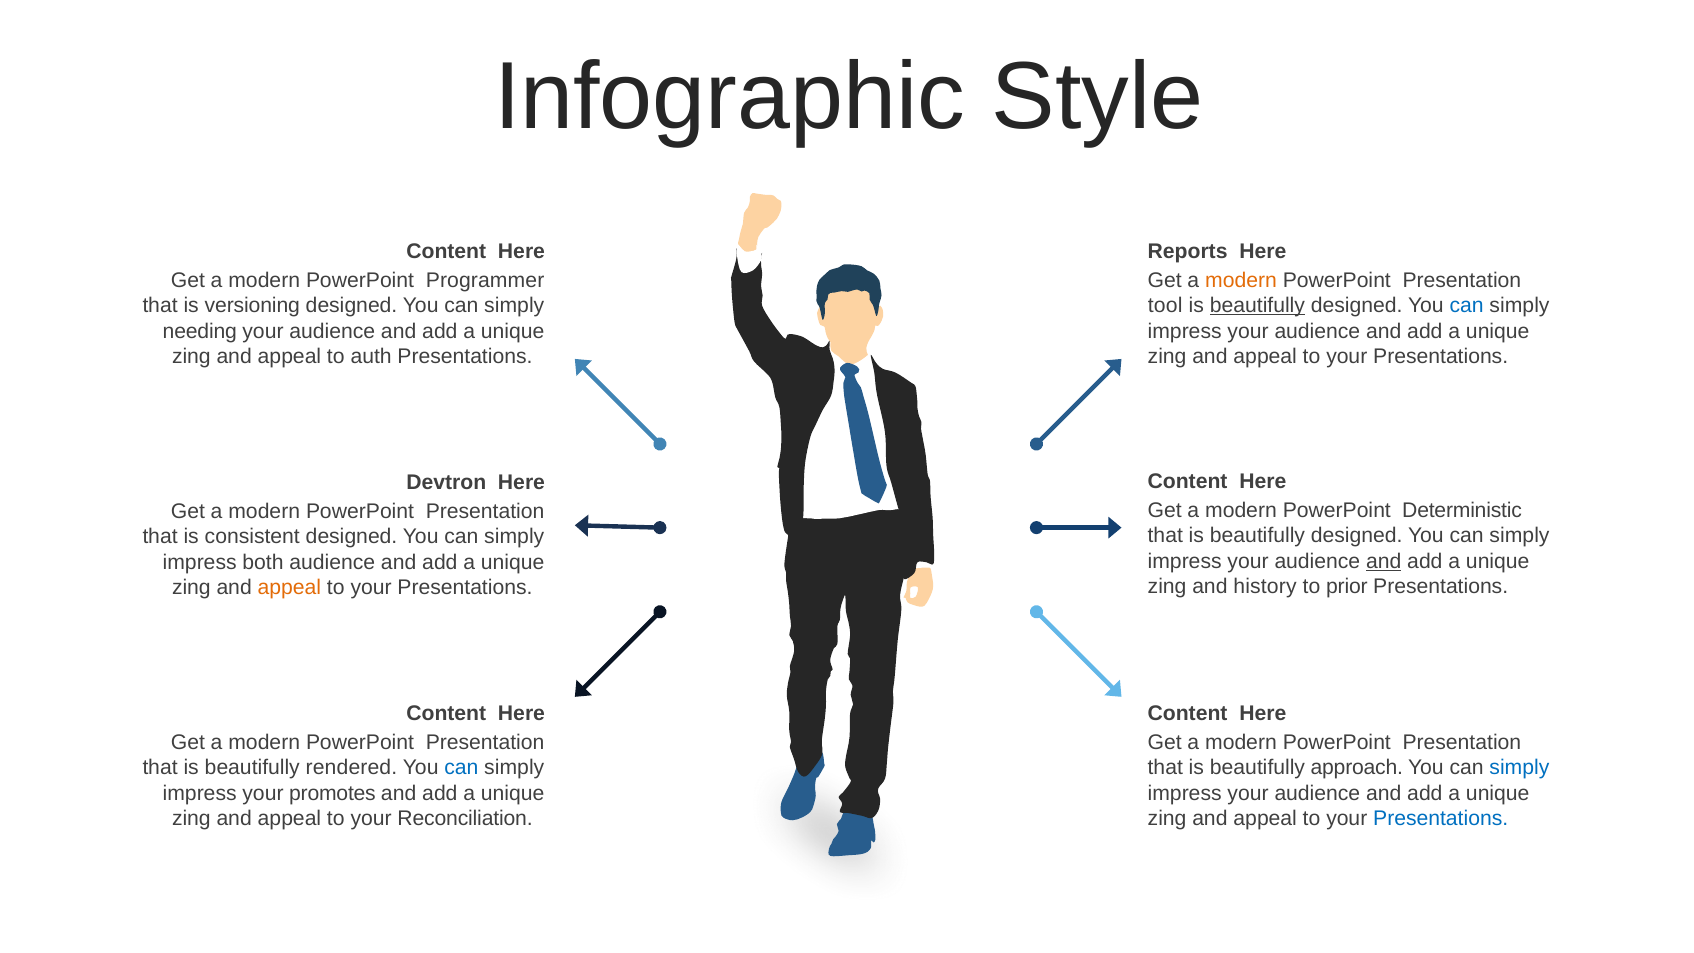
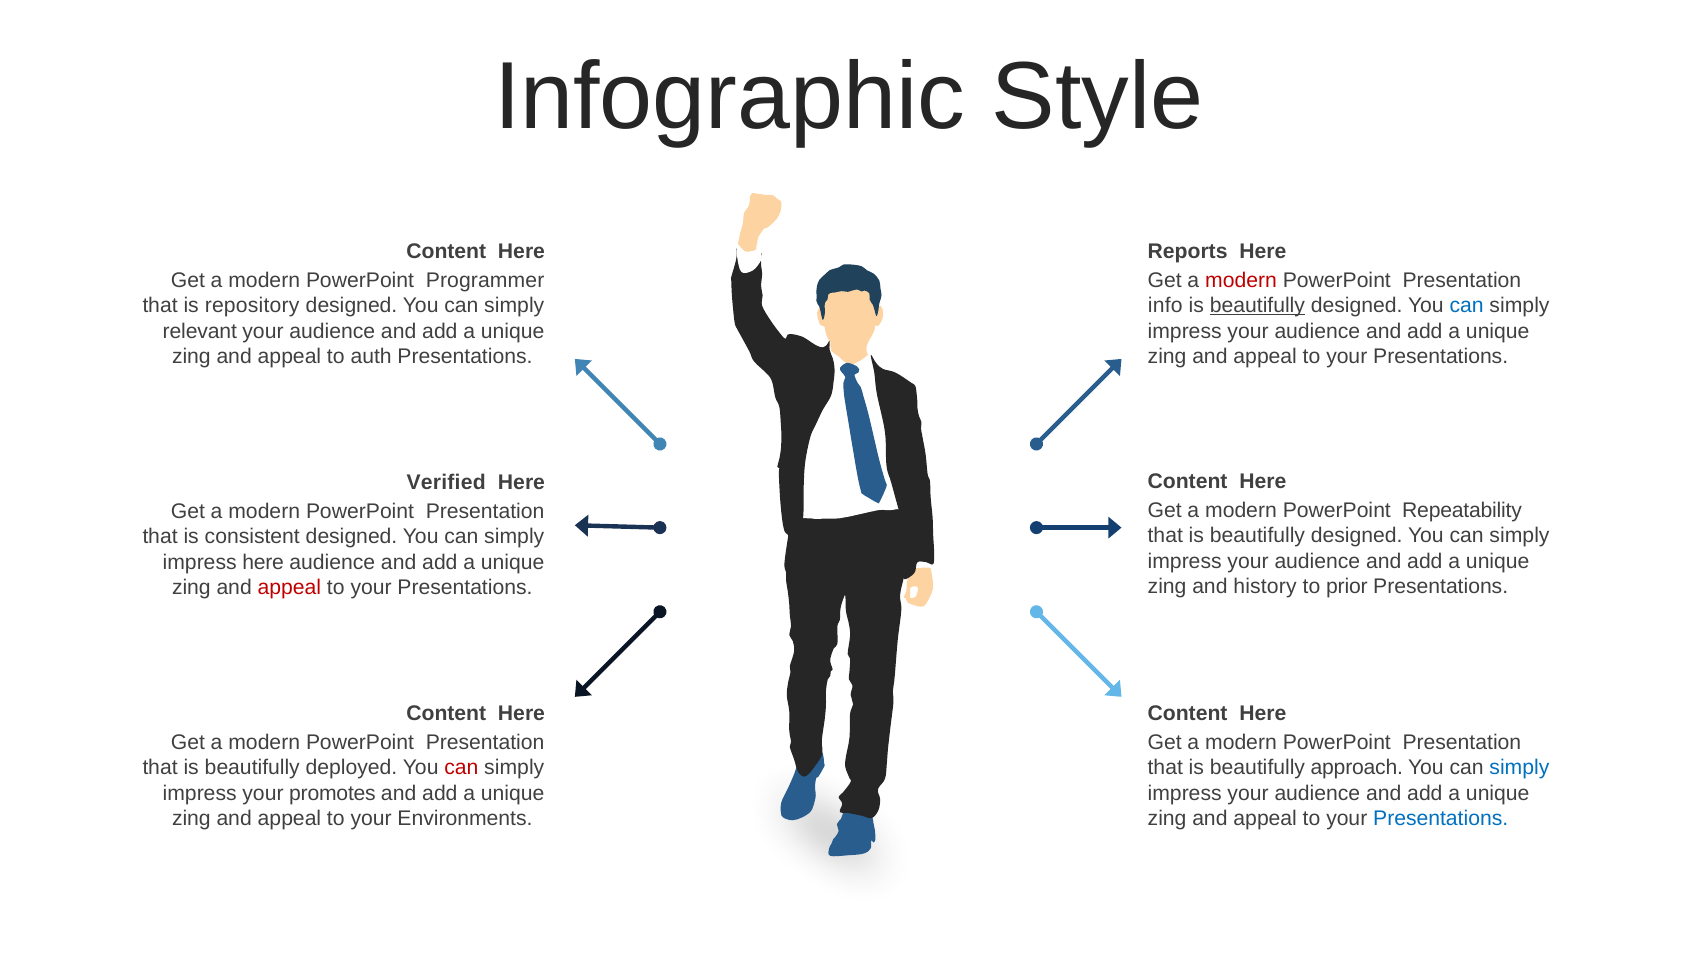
modern at (1241, 280) colour: orange -> red
versioning: versioning -> repository
tool: tool -> info
needing: needing -> relevant
Devtron: Devtron -> Verified
Deterministic: Deterministic -> Repeatability
and at (1384, 561) underline: present -> none
impress both: both -> here
appeal at (289, 587) colour: orange -> red
rendered: rendered -> deployed
can at (461, 768) colour: blue -> red
Reconciliation: Reconciliation -> Environments
